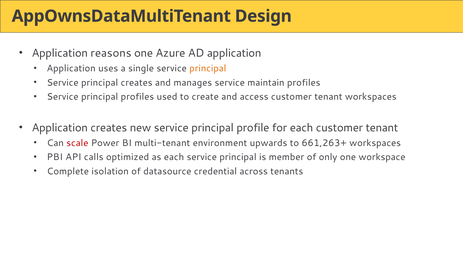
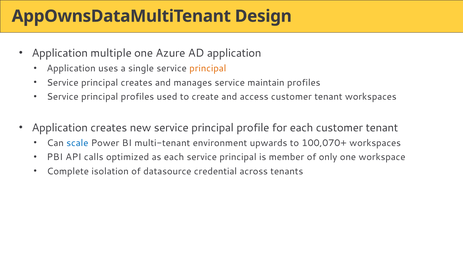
reasons: reasons -> multiple
scale colour: red -> blue
661,263+: 661,263+ -> 100,070+
